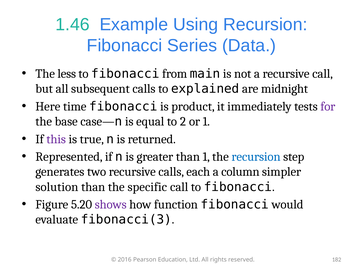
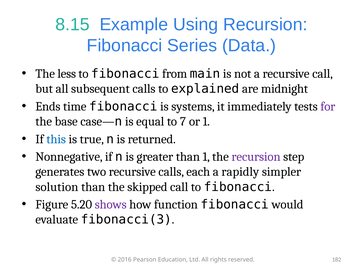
1.46: 1.46 -> 8.15
Here: Here -> Ends
product: product -> systems
2: 2 -> 7
this colour: purple -> blue
Represented: Represented -> Nonnegative
recursion at (256, 157) colour: blue -> purple
column: column -> rapidly
specific: specific -> skipped
